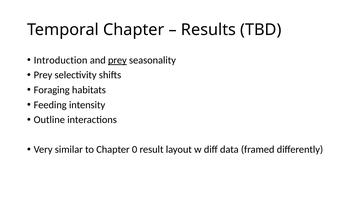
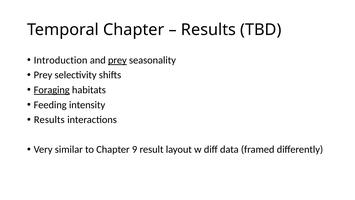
Foraging underline: none -> present
Outline at (49, 120): Outline -> Results
0: 0 -> 9
